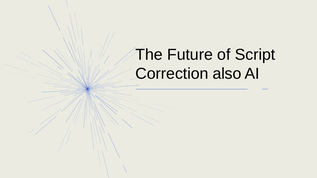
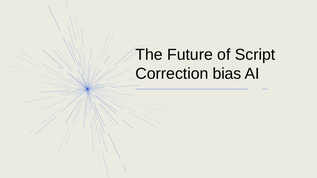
also: also -> bias
